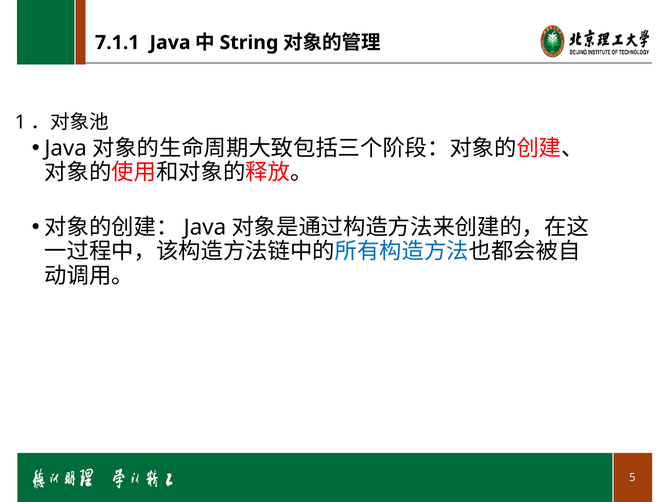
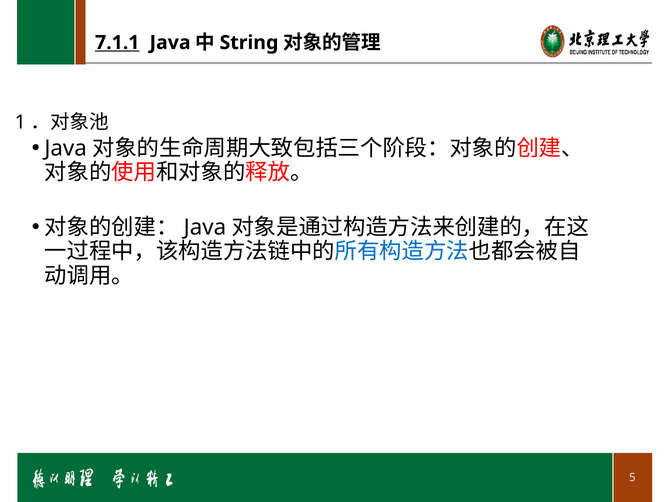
7.1.1 underline: none -> present
